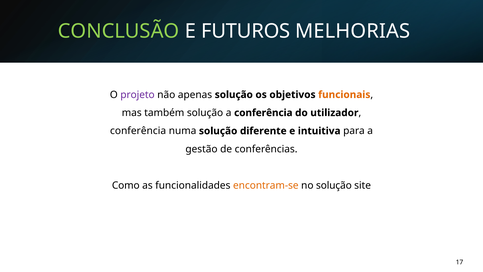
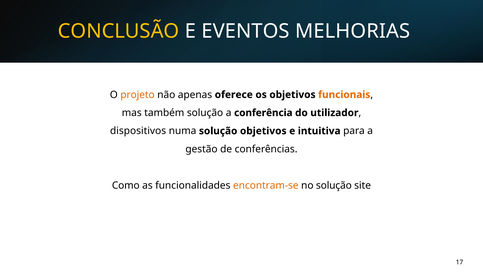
CONCLUSÃO colour: light green -> yellow
FUTUROS: FUTUROS -> EVENTOS
projeto colour: purple -> orange
apenas solução: solução -> oferece
conferência at (138, 131): conferência -> dispositivos
solução diferente: diferente -> objetivos
